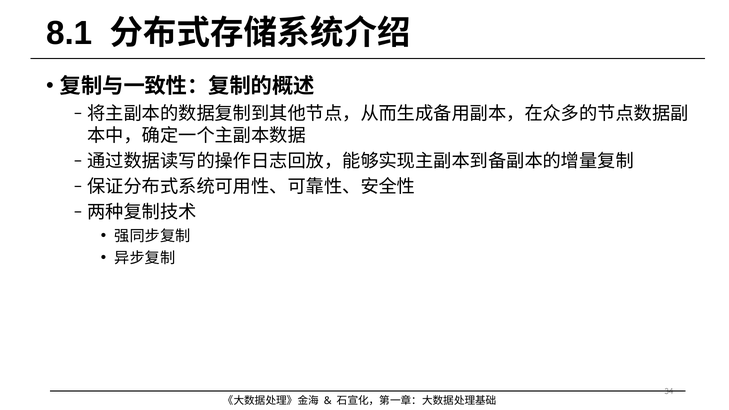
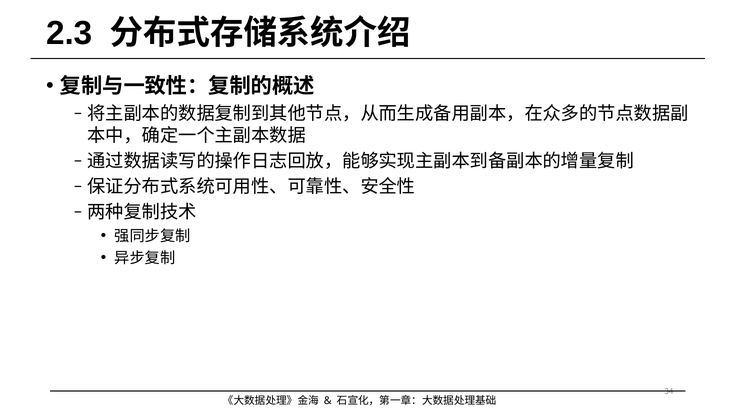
8.1: 8.1 -> 2.3
